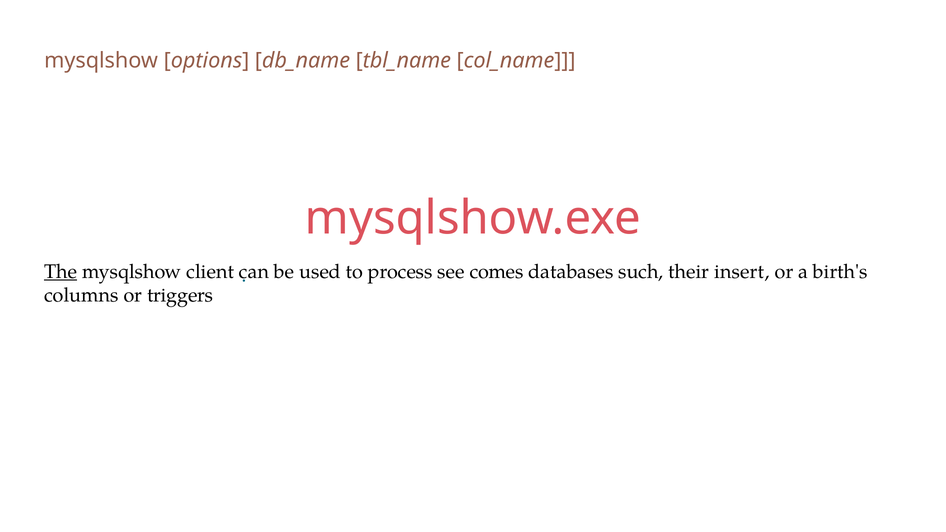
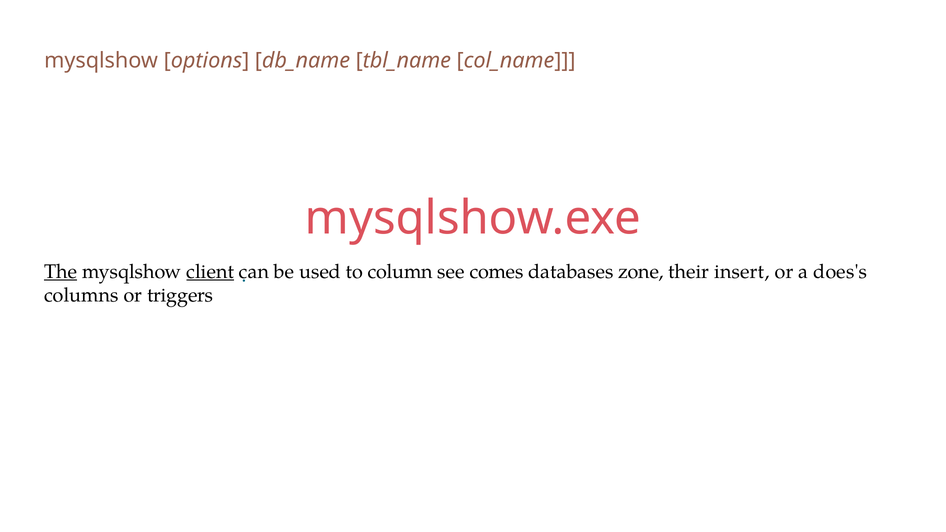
client underline: none -> present
process: process -> column
such: such -> zone
birth's: birth's -> does's
